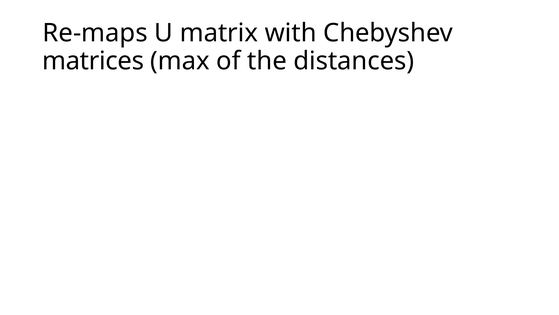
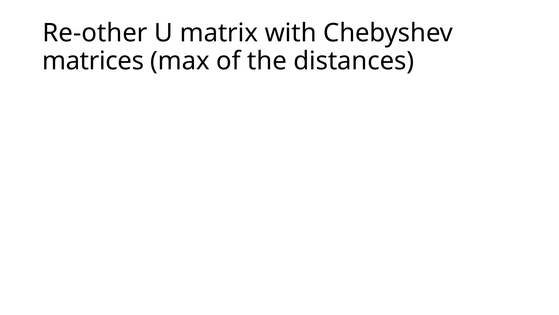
Re-maps: Re-maps -> Re-other
